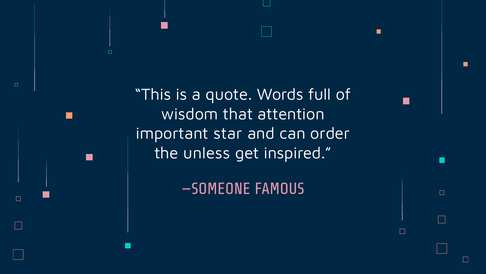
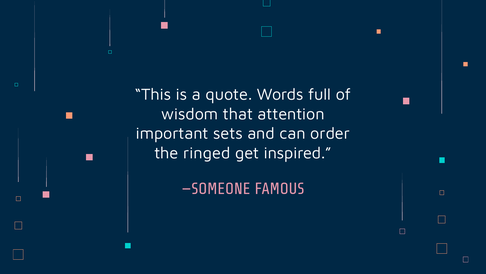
star: star -> sets
unless: unless -> ringed
